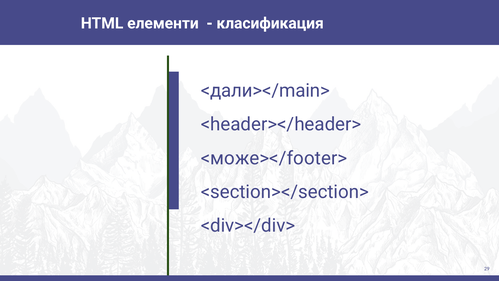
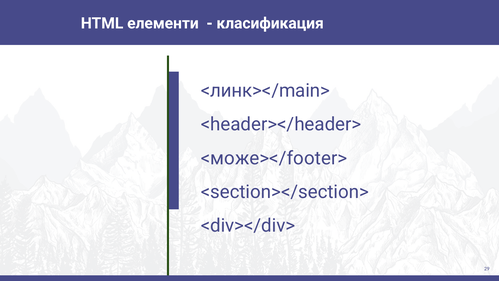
<дали></main>: <дали></main> -> <линк></main>
